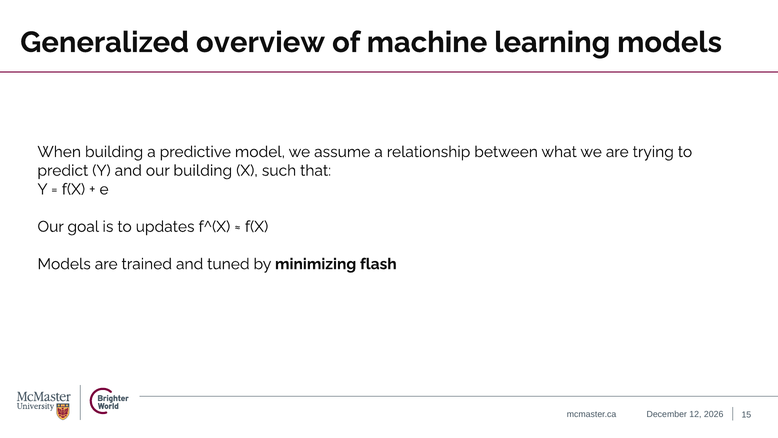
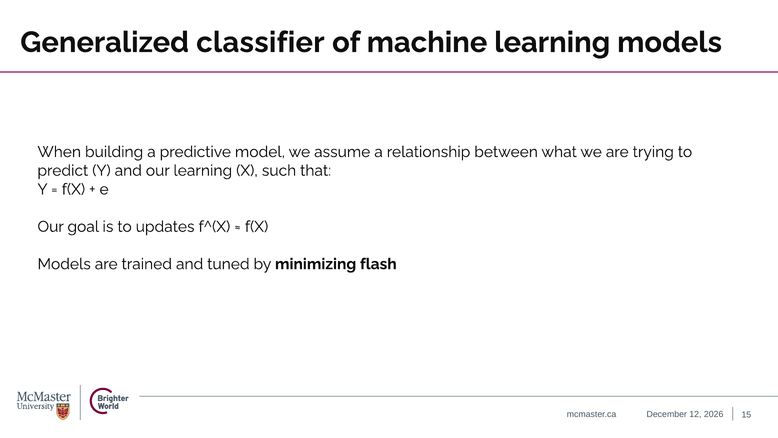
overview: overview -> classifier
our building: building -> learning
